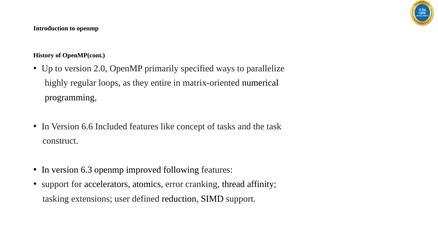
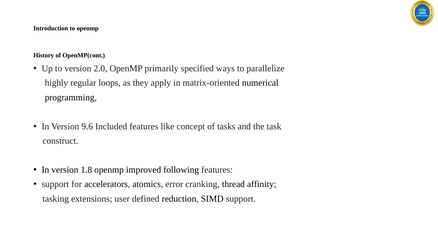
entire: entire -> apply
6.6: 6.6 -> 9.6
6.3: 6.3 -> 1.8
